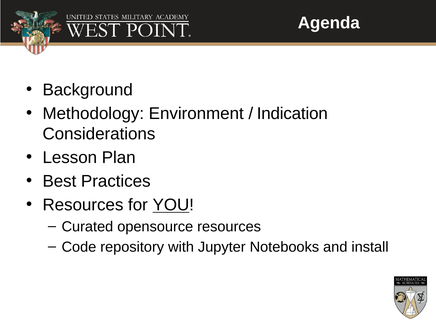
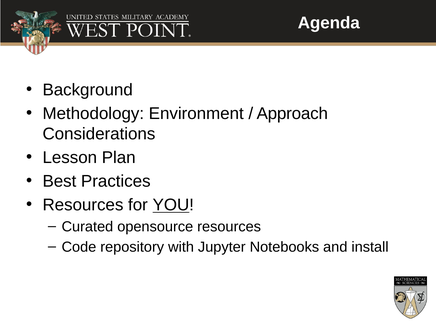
Indication: Indication -> Approach
